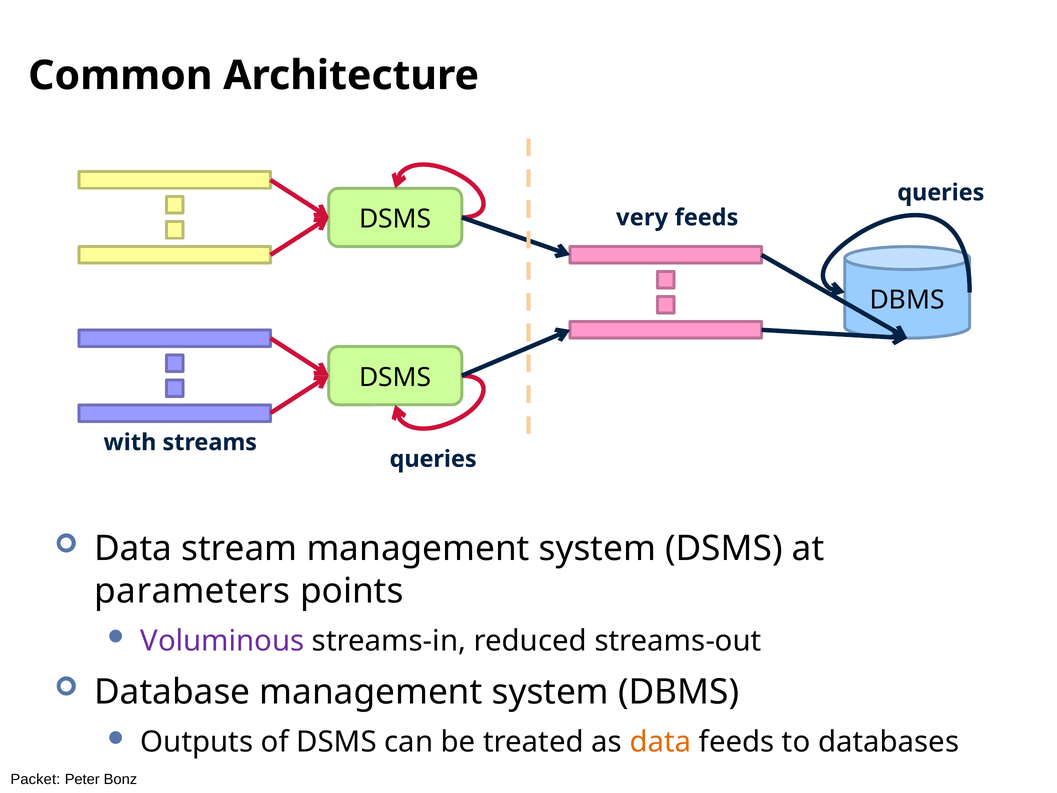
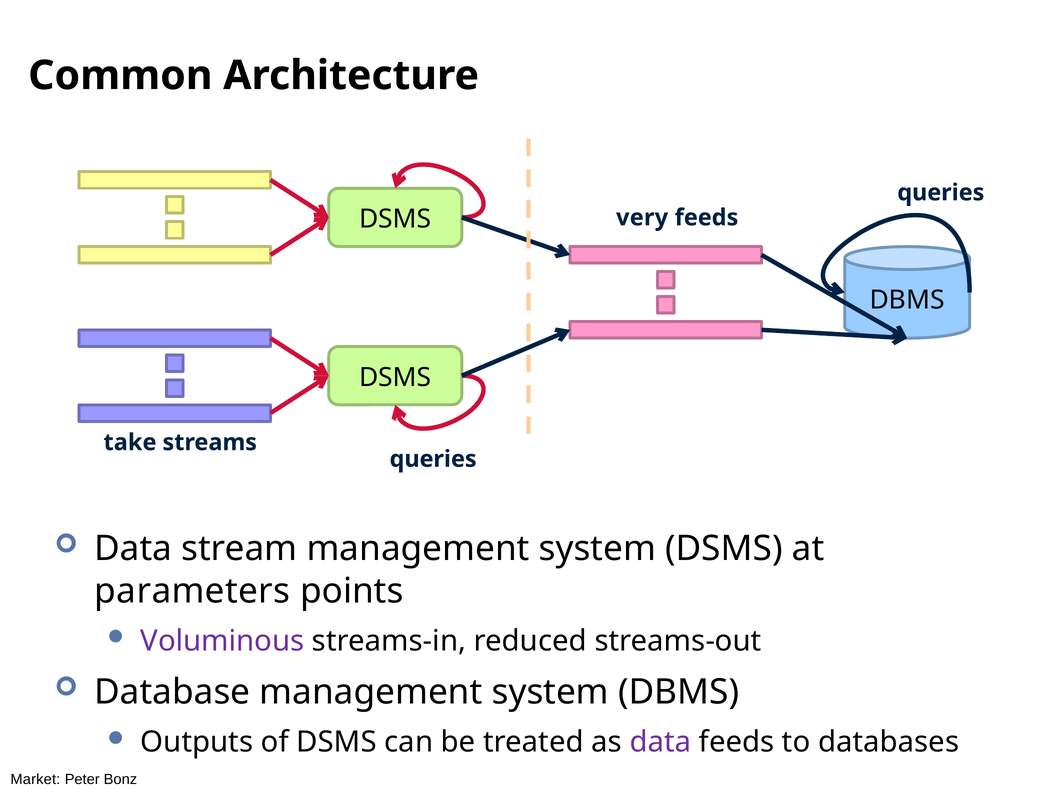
with: with -> take
data at (660, 742) colour: orange -> purple
Packet: Packet -> Market
